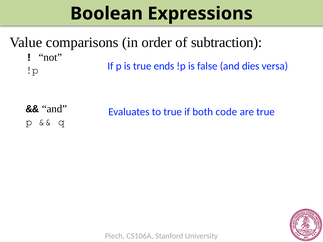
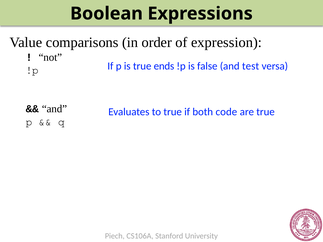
subtraction: subtraction -> expression
dies: dies -> test
